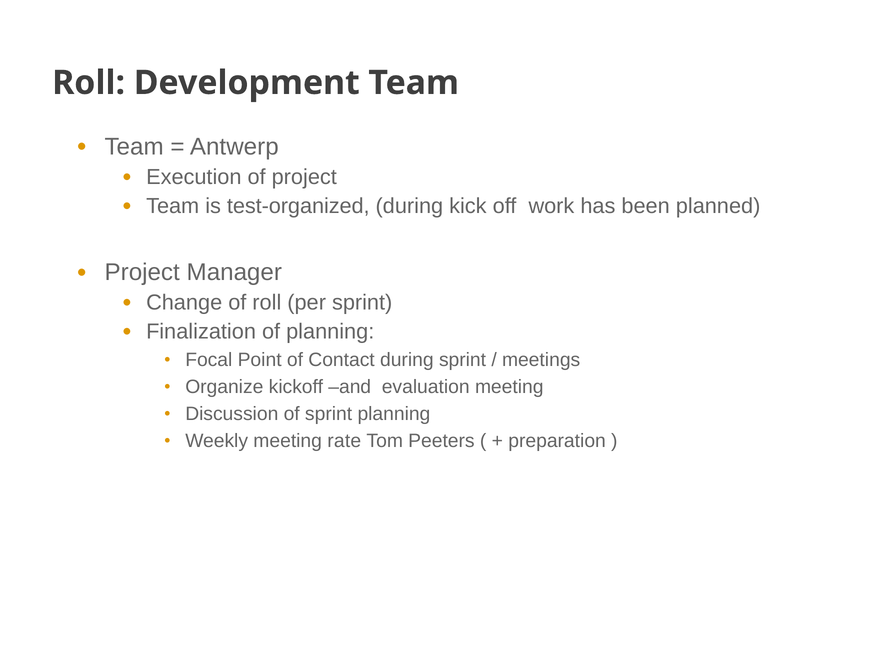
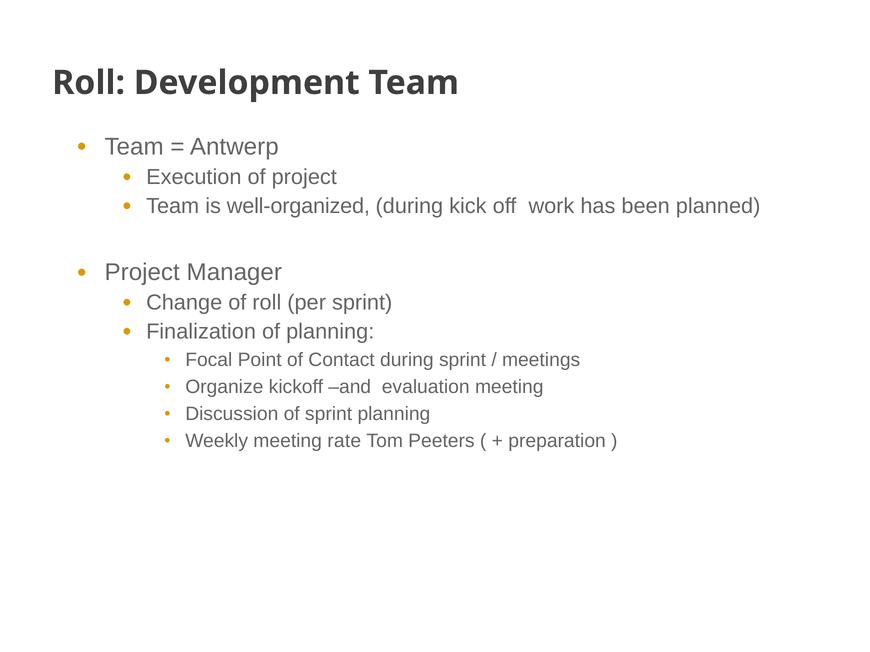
test-organized: test-organized -> well-organized
